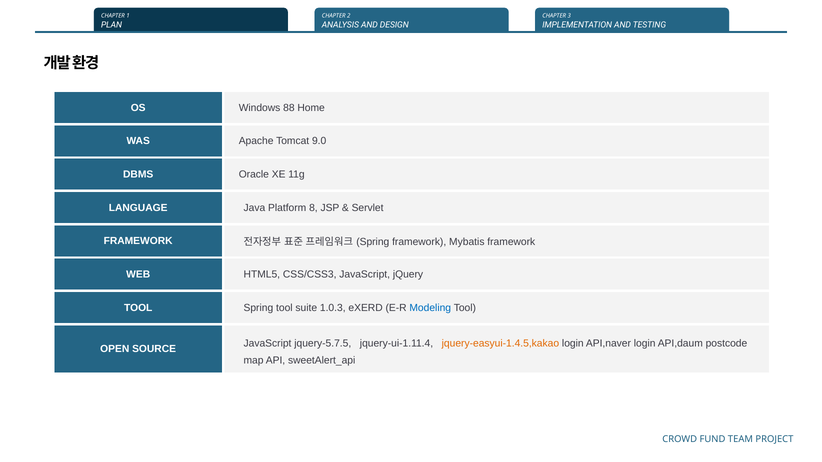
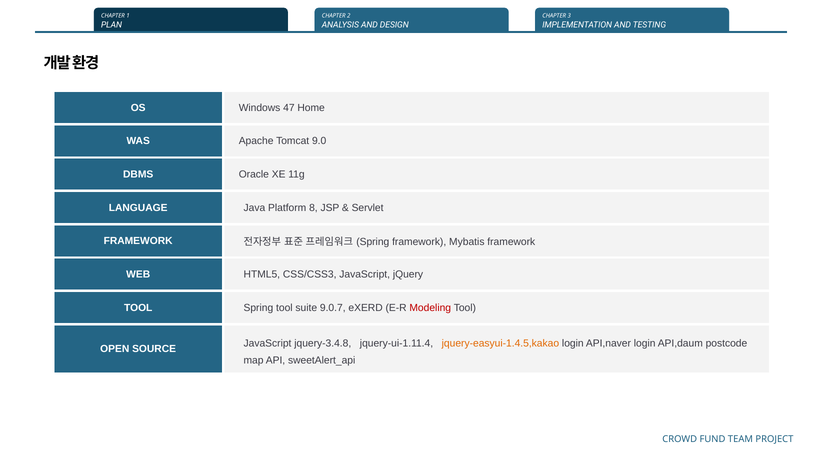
88: 88 -> 47
1.0.3: 1.0.3 -> 9.0.7
Modeling colour: blue -> red
jquery-5.7.5: jquery-5.7.5 -> jquery-3.4.8
